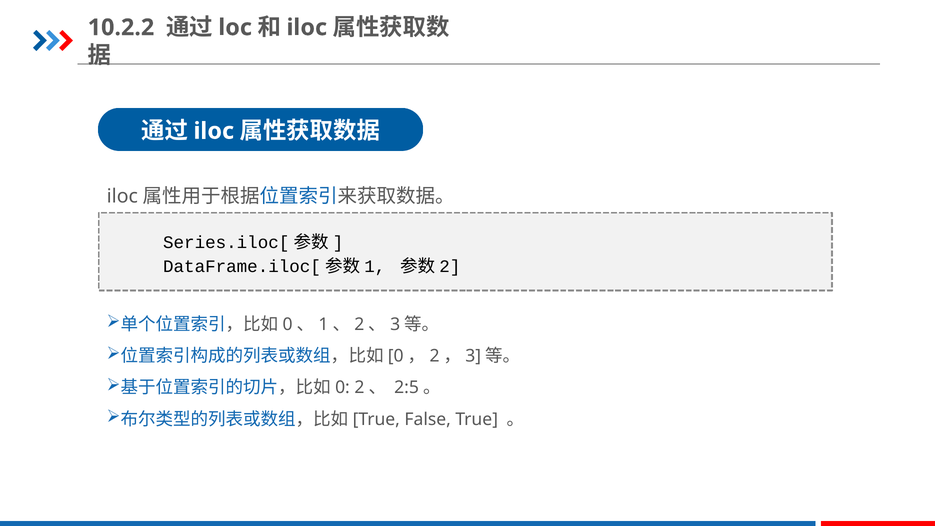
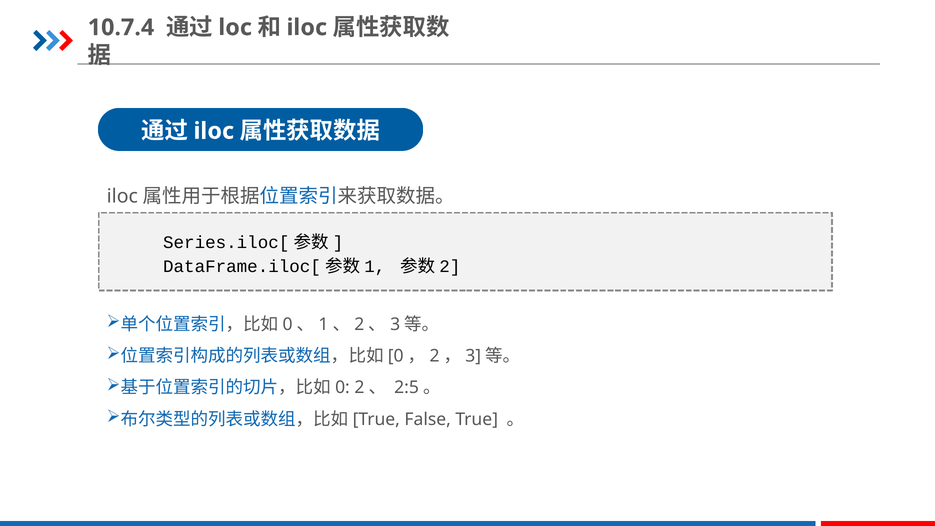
10.2.2: 10.2.2 -> 10.7.4
